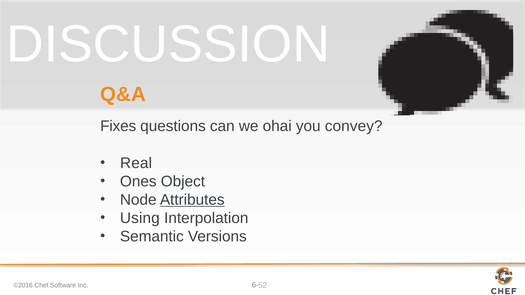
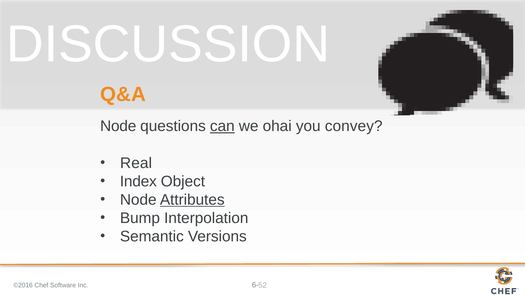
Fixes at (118, 126): Fixes -> Node
can underline: none -> present
Ones: Ones -> Index
Using: Using -> Bump
